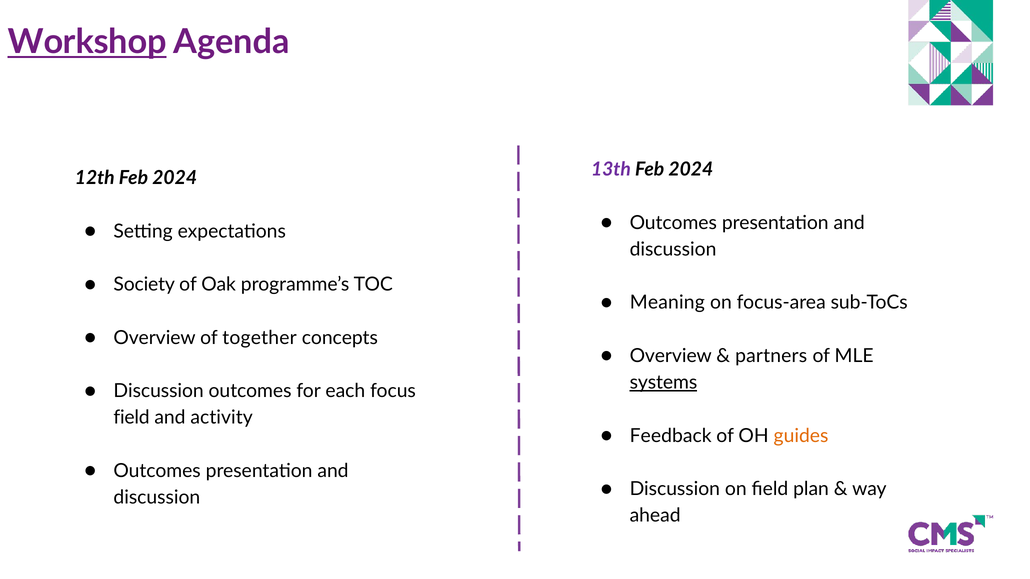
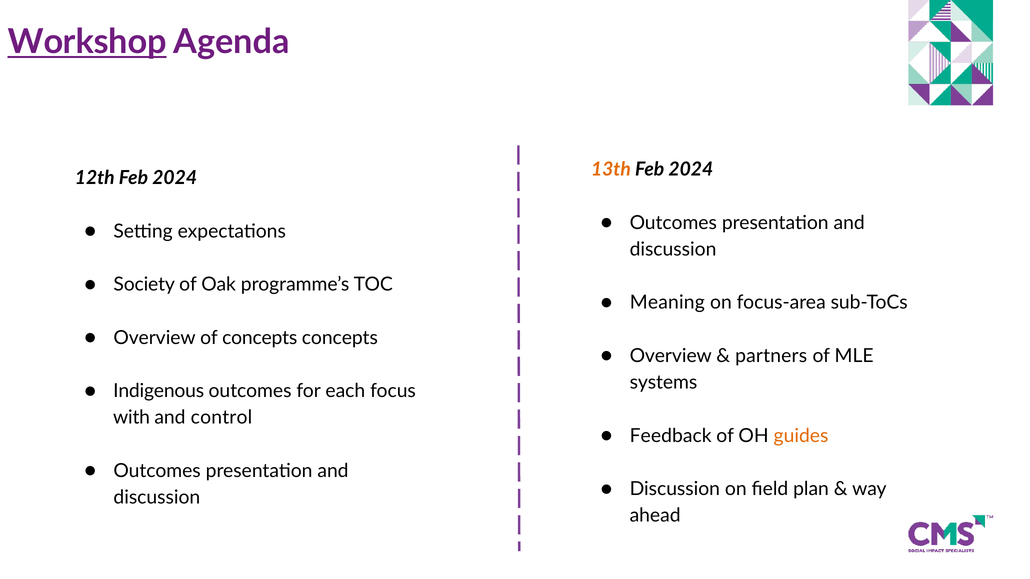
13th colour: purple -> orange
of together: together -> concepts
systems underline: present -> none
Discussion at (159, 391): Discussion -> Indigenous
field at (132, 418): field -> with
activity: activity -> control
